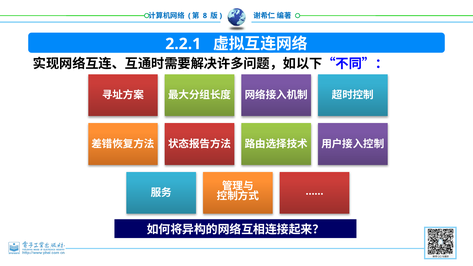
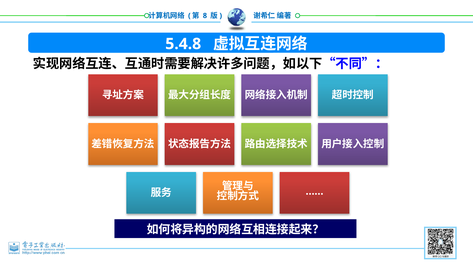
2.2.1: 2.2.1 -> 5.4.8
